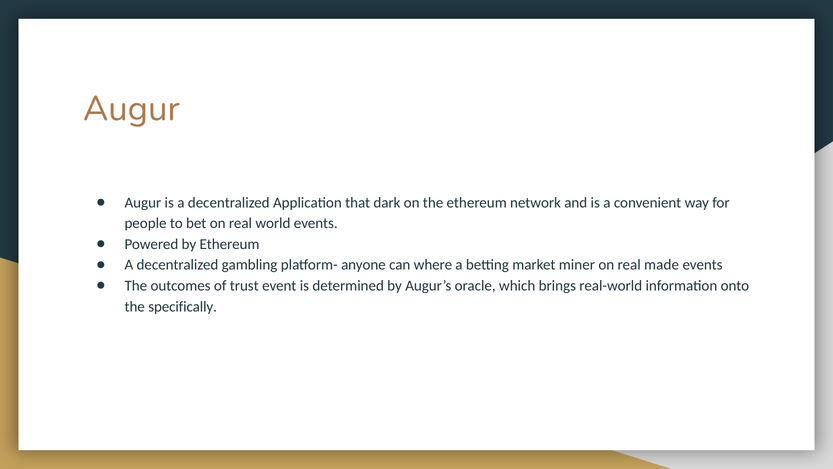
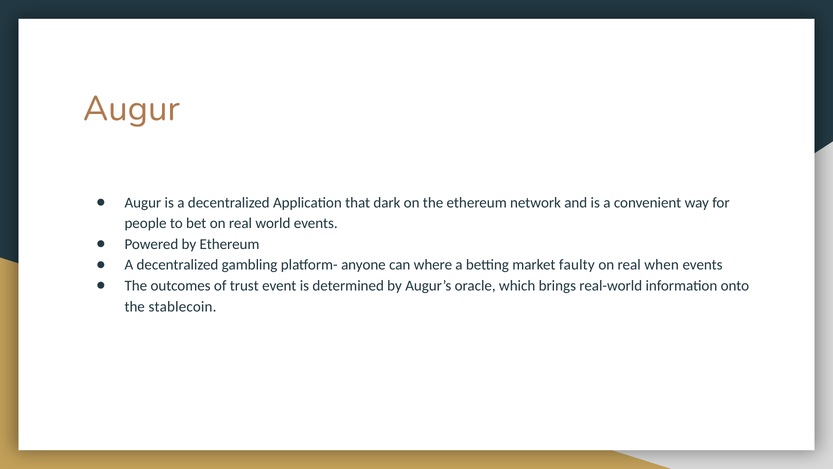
miner: miner -> faulty
made: made -> when
specifically: specifically -> stablecoin
